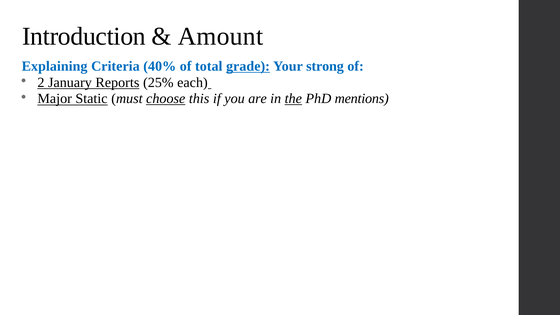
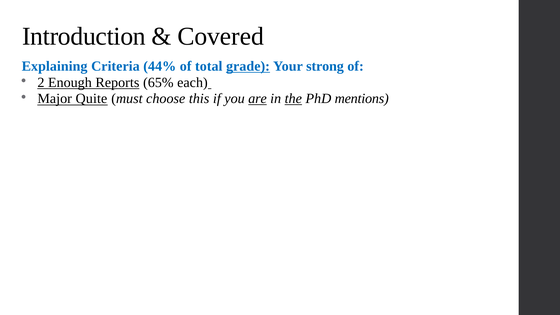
Amount: Amount -> Covered
40%: 40% -> 44%
January: January -> Enough
25%: 25% -> 65%
Static: Static -> Quite
choose underline: present -> none
are underline: none -> present
